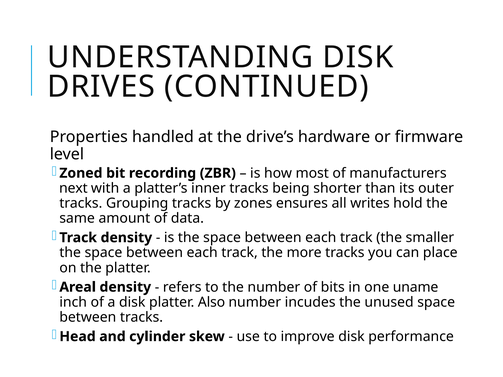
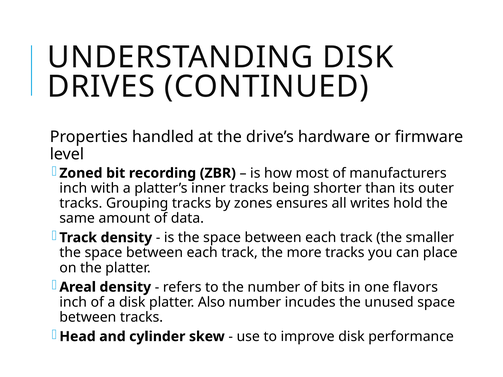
next at (73, 188): next -> inch
uname: uname -> flavors
